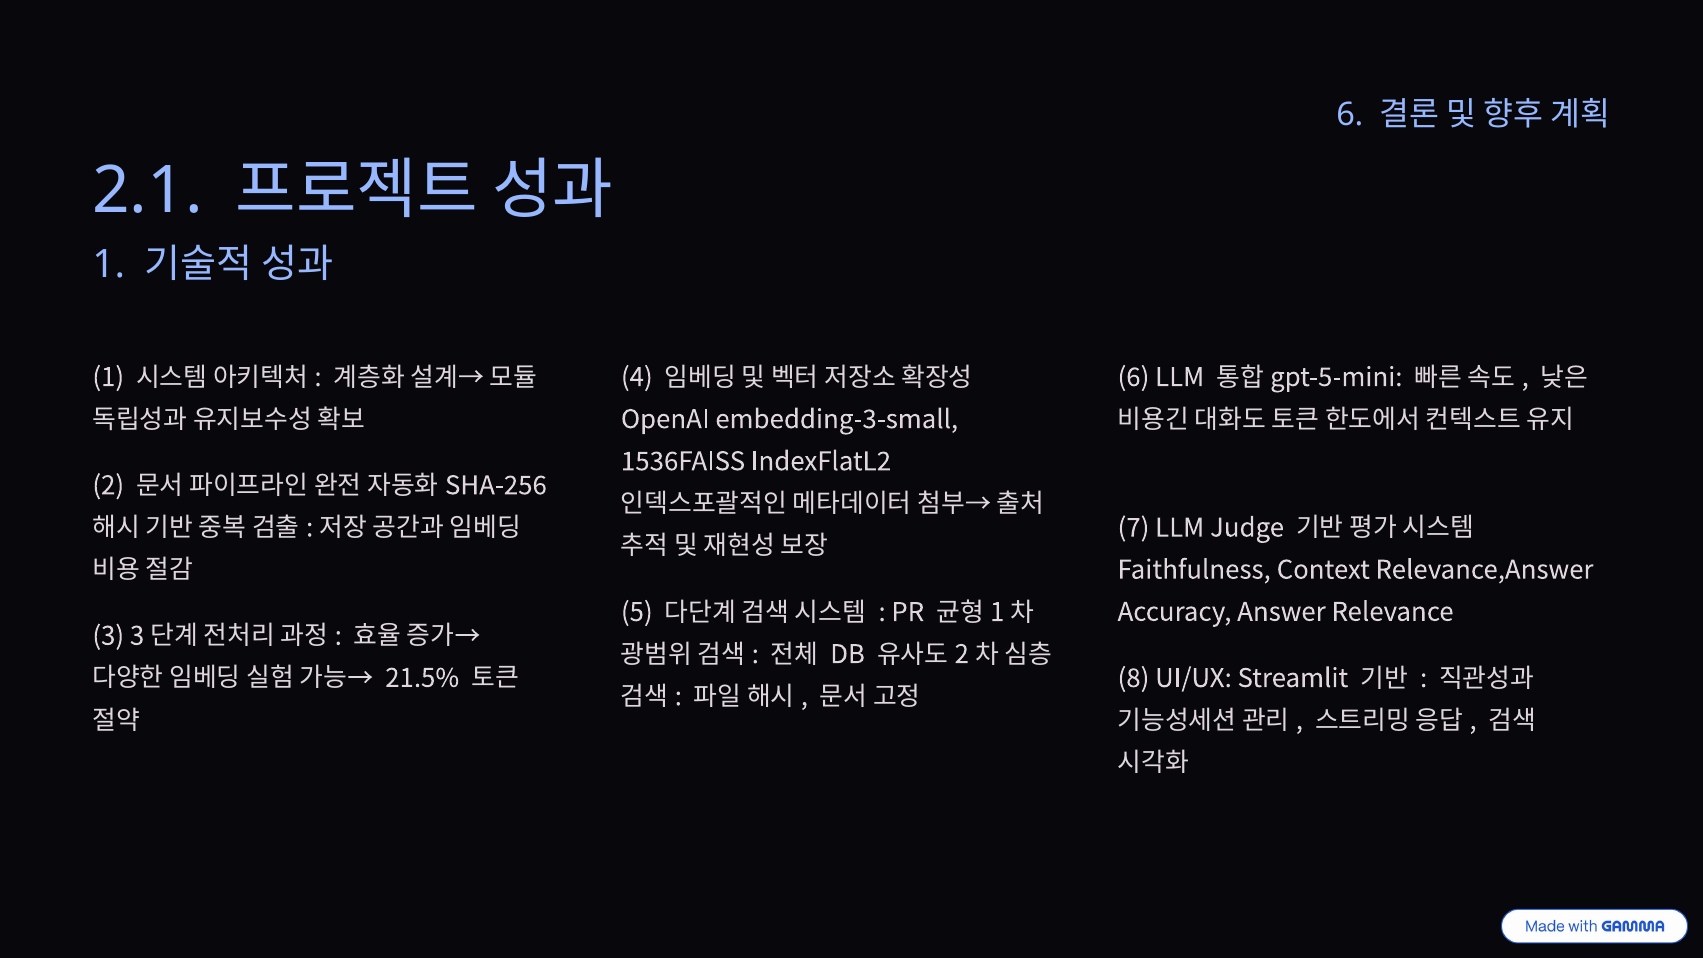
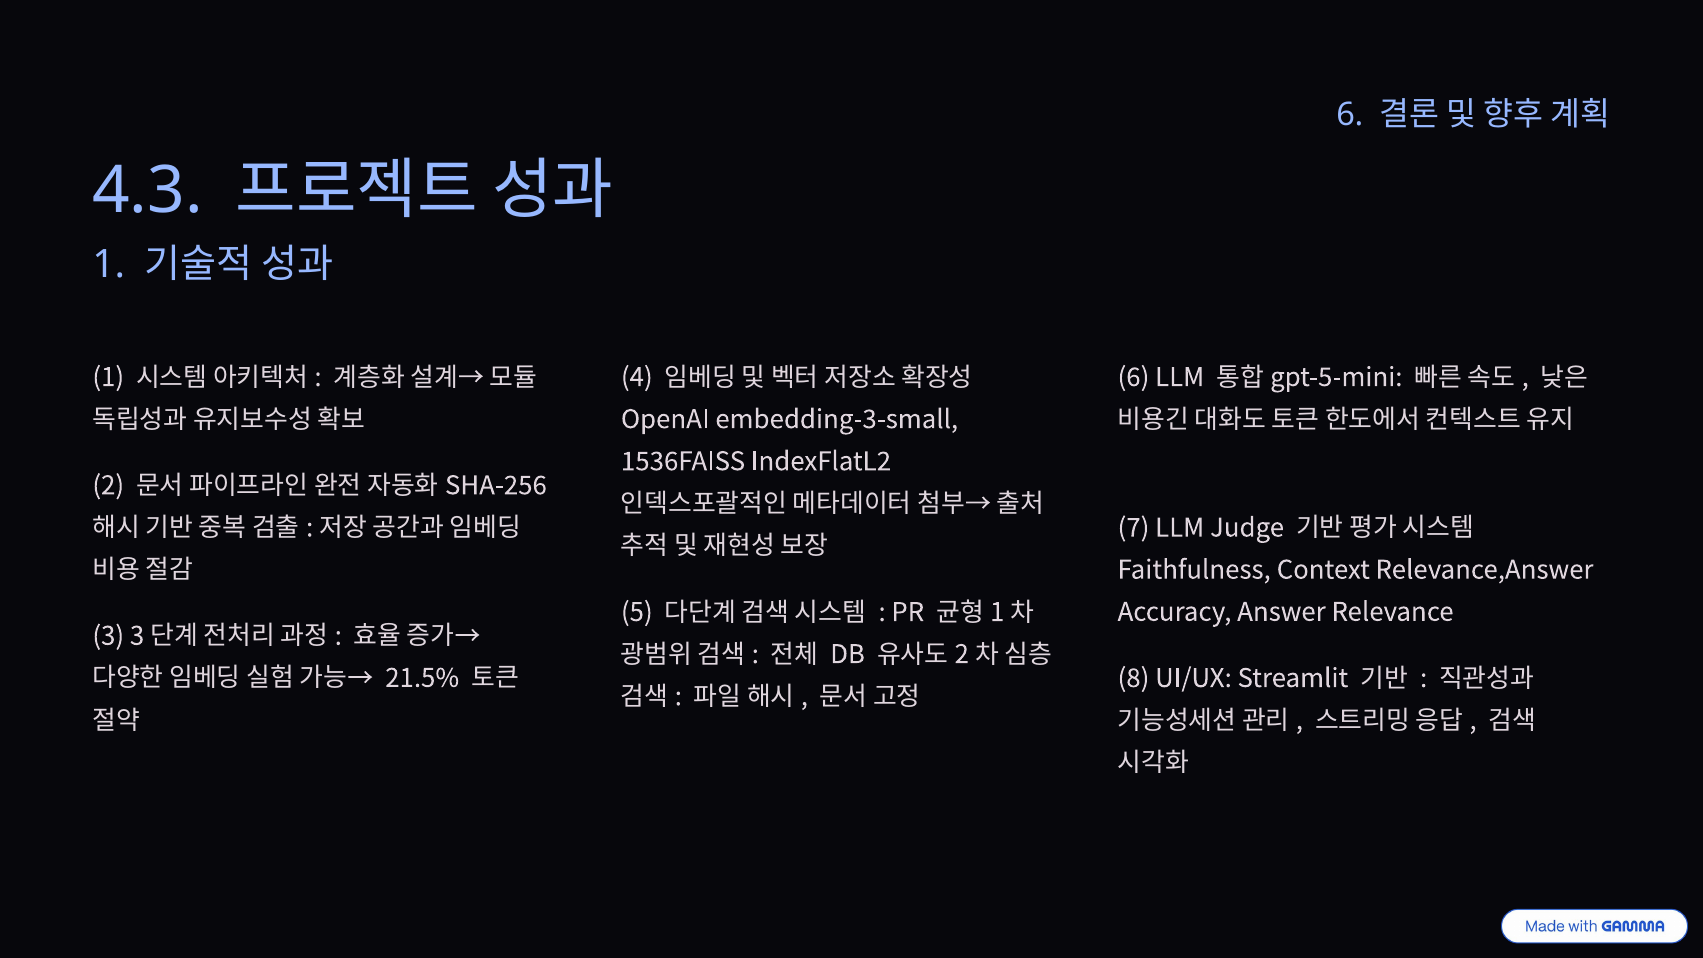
2.1: 2.1 -> 4.3
